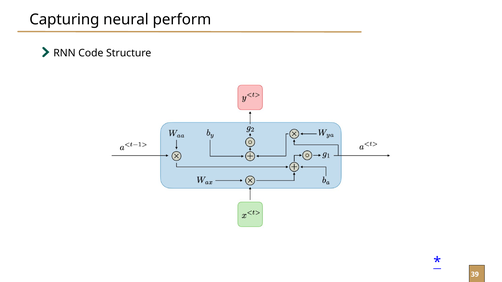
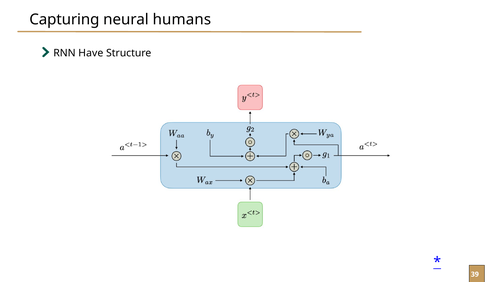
perform: perform -> humans
Code: Code -> Have
